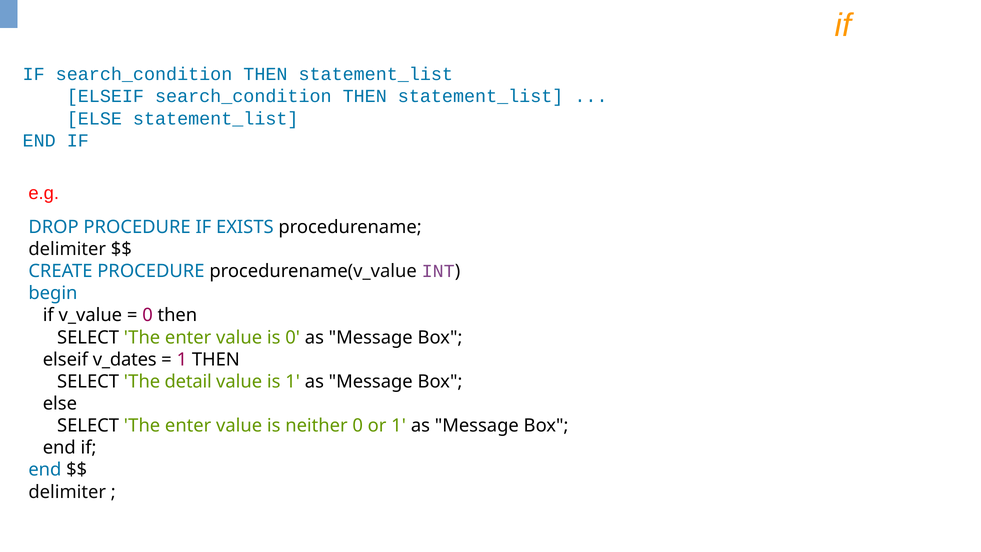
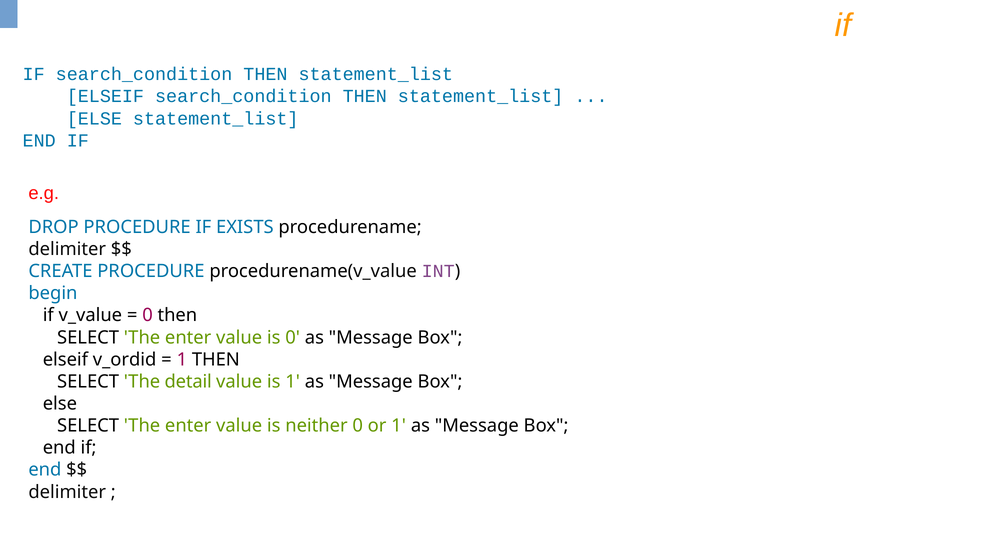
v_dates: v_dates -> v_ordid
